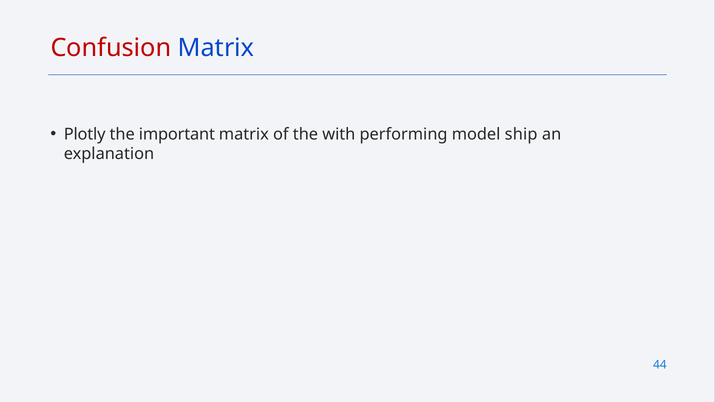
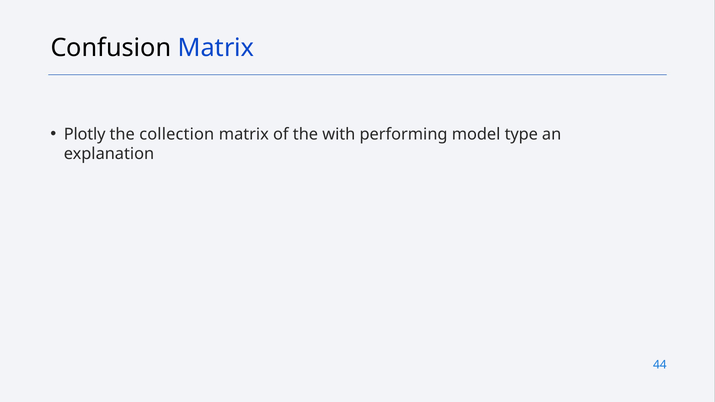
Confusion colour: red -> black
important: important -> collection
ship: ship -> type
